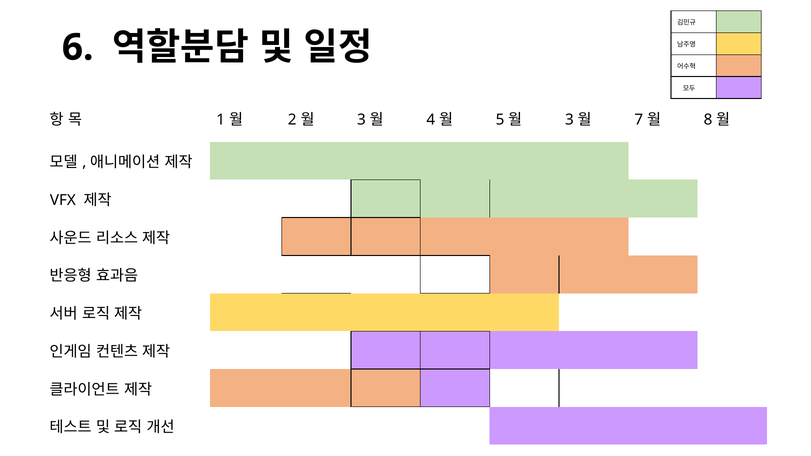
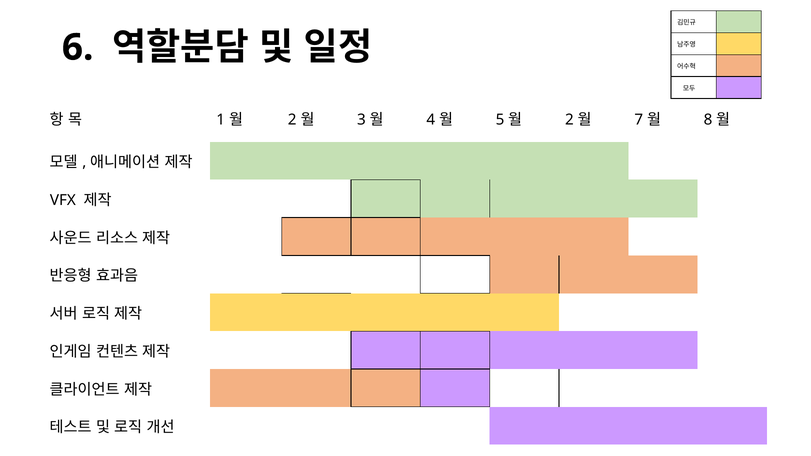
3 at (569, 120): 3 -> 2
